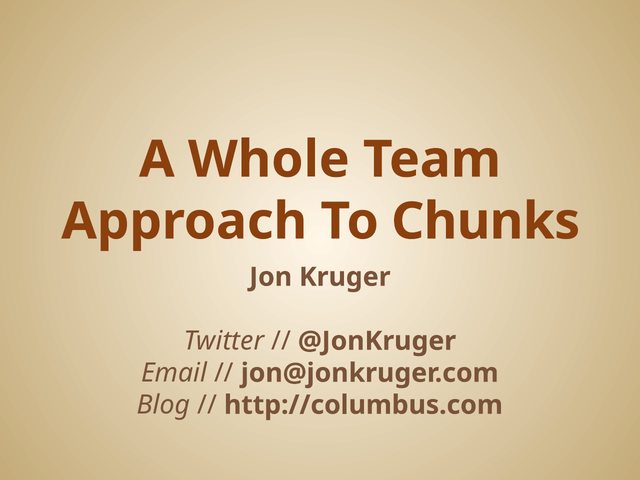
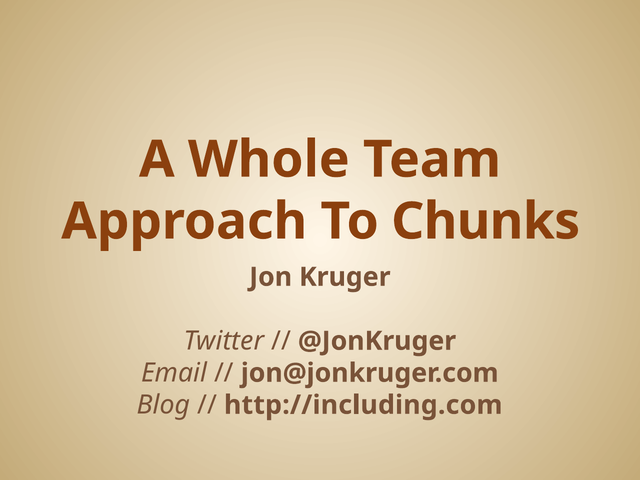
http://columbus.com: http://columbus.com -> http://including.com
